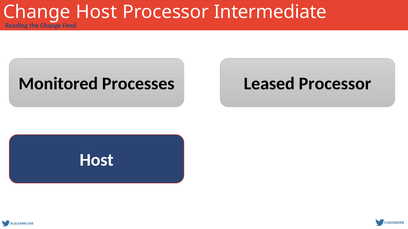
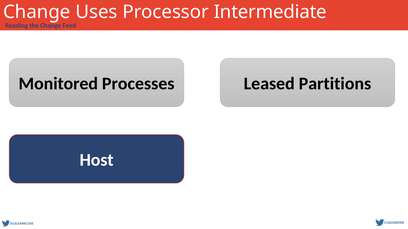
Host at (96, 12): Host -> Uses
Leased Processor: Processor -> Partitions
